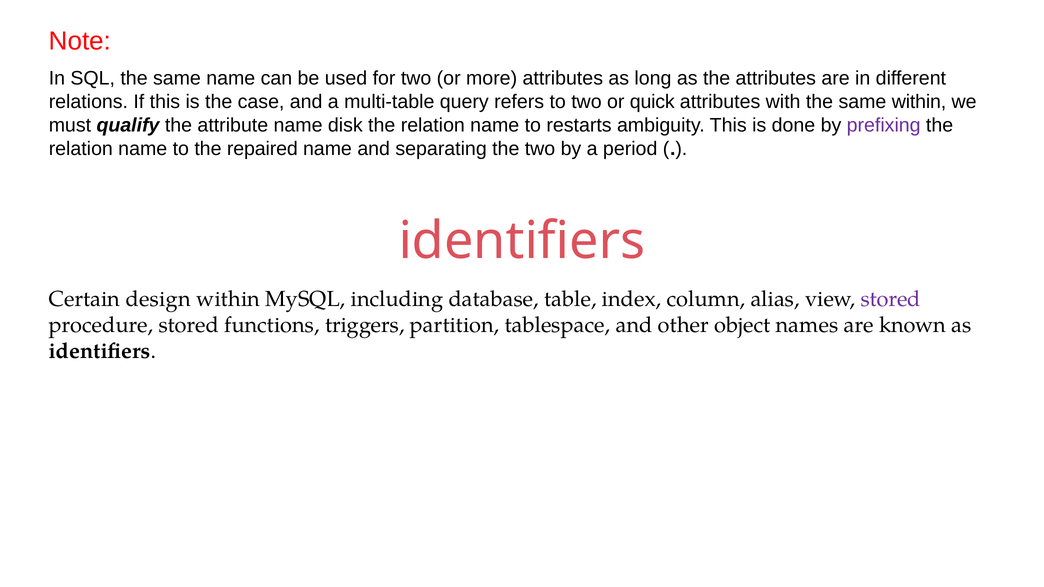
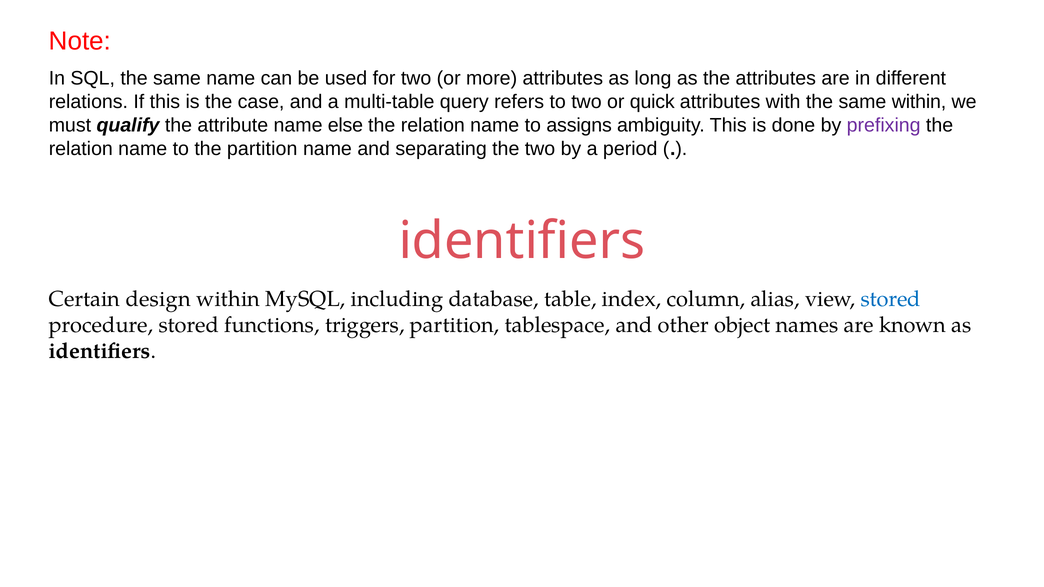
disk: disk -> else
restarts: restarts -> assigns
the repaired: repaired -> partition
stored at (891, 299) colour: purple -> blue
